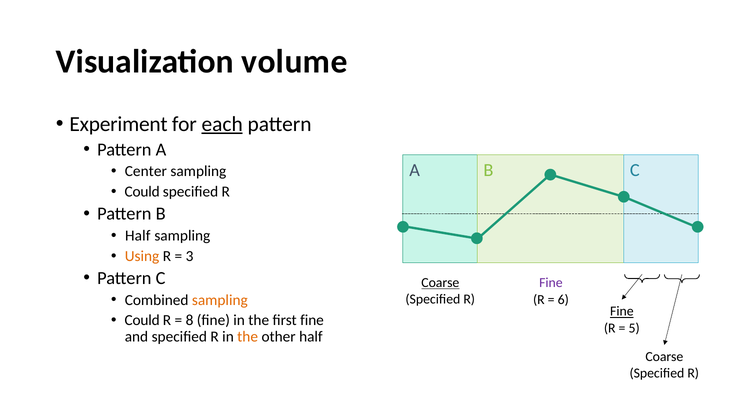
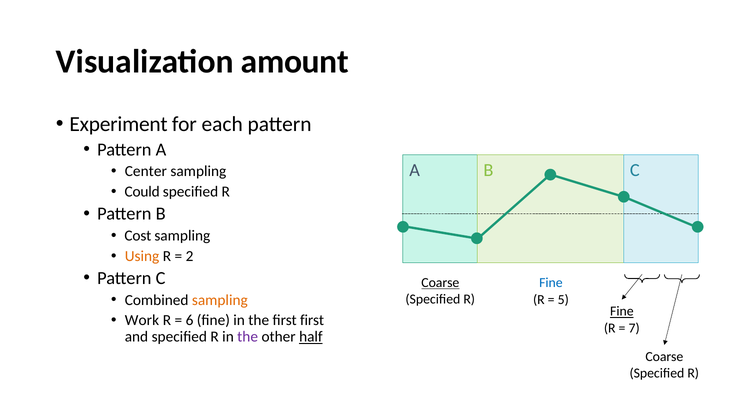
volume: volume -> amount
each underline: present -> none
Half at (138, 236): Half -> Cost
3: 3 -> 2
Fine at (551, 283) colour: purple -> blue
6: 6 -> 5
Could at (142, 320): Could -> Work
8: 8 -> 6
first fine: fine -> first
5: 5 -> 7
the at (248, 337) colour: orange -> purple
half at (311, 337) underline: none -> present
